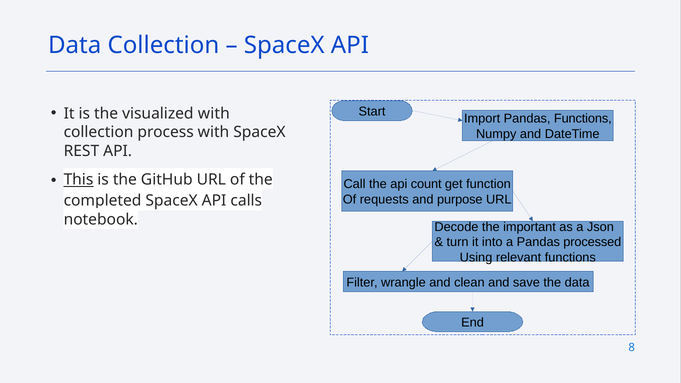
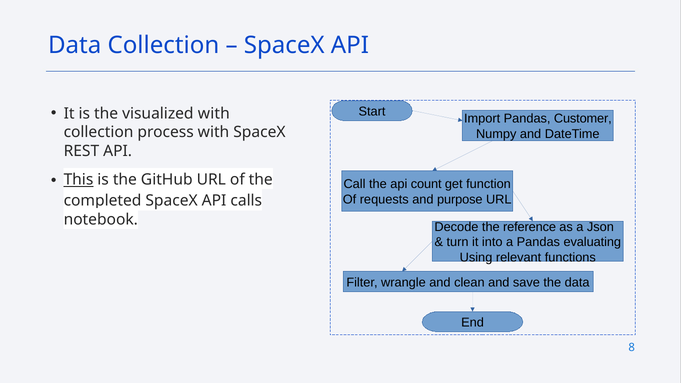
Pandas Functions: Functions -> Customer
important: important -> reference
processed: processed -> evaluating
